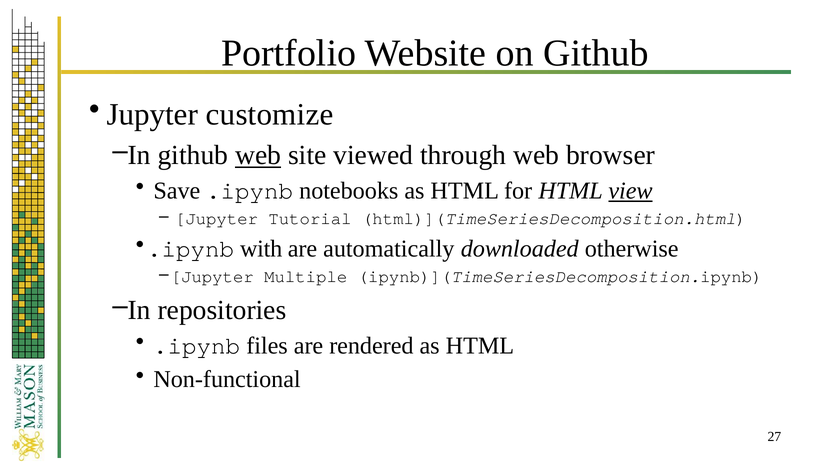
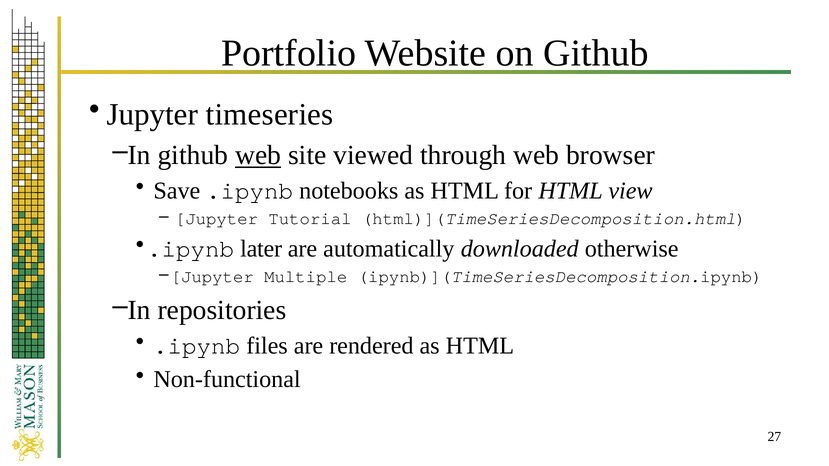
customize: customize -> timeseries
view underline: present -> none
with: with -> later
